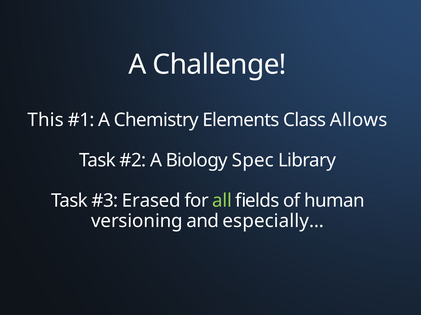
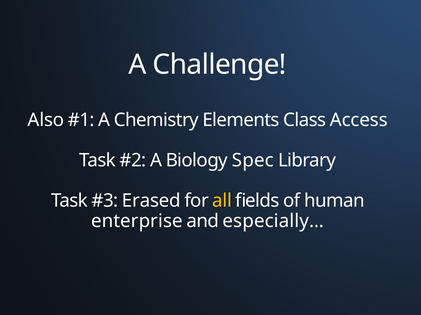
This: This -> Also
Allows: Allows -> Access
all colour: light green -> yellow
versioning: versioning -> enterprise
